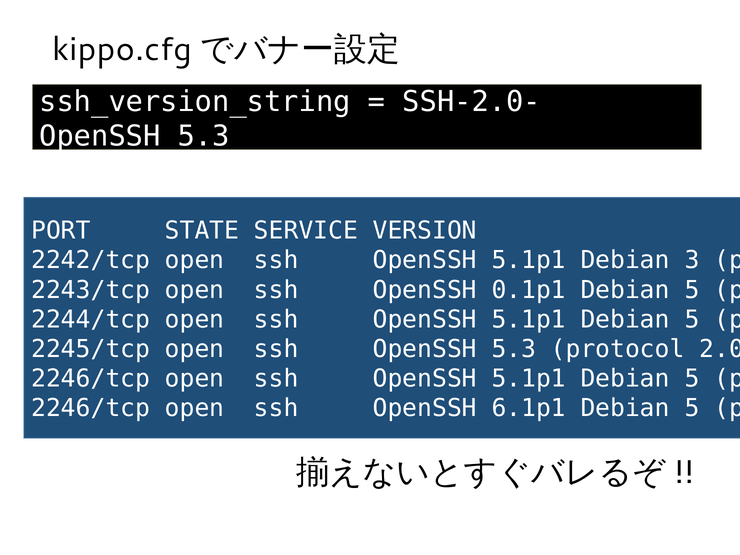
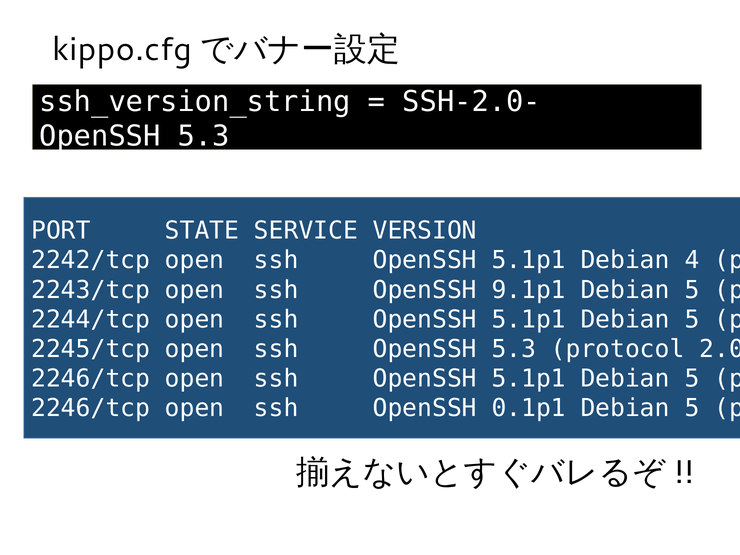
3: 3 -> 4
0.1p1: 0.1p1 -> 9.1p1
6.1p1: 6.1p1 -> 0.1p1
